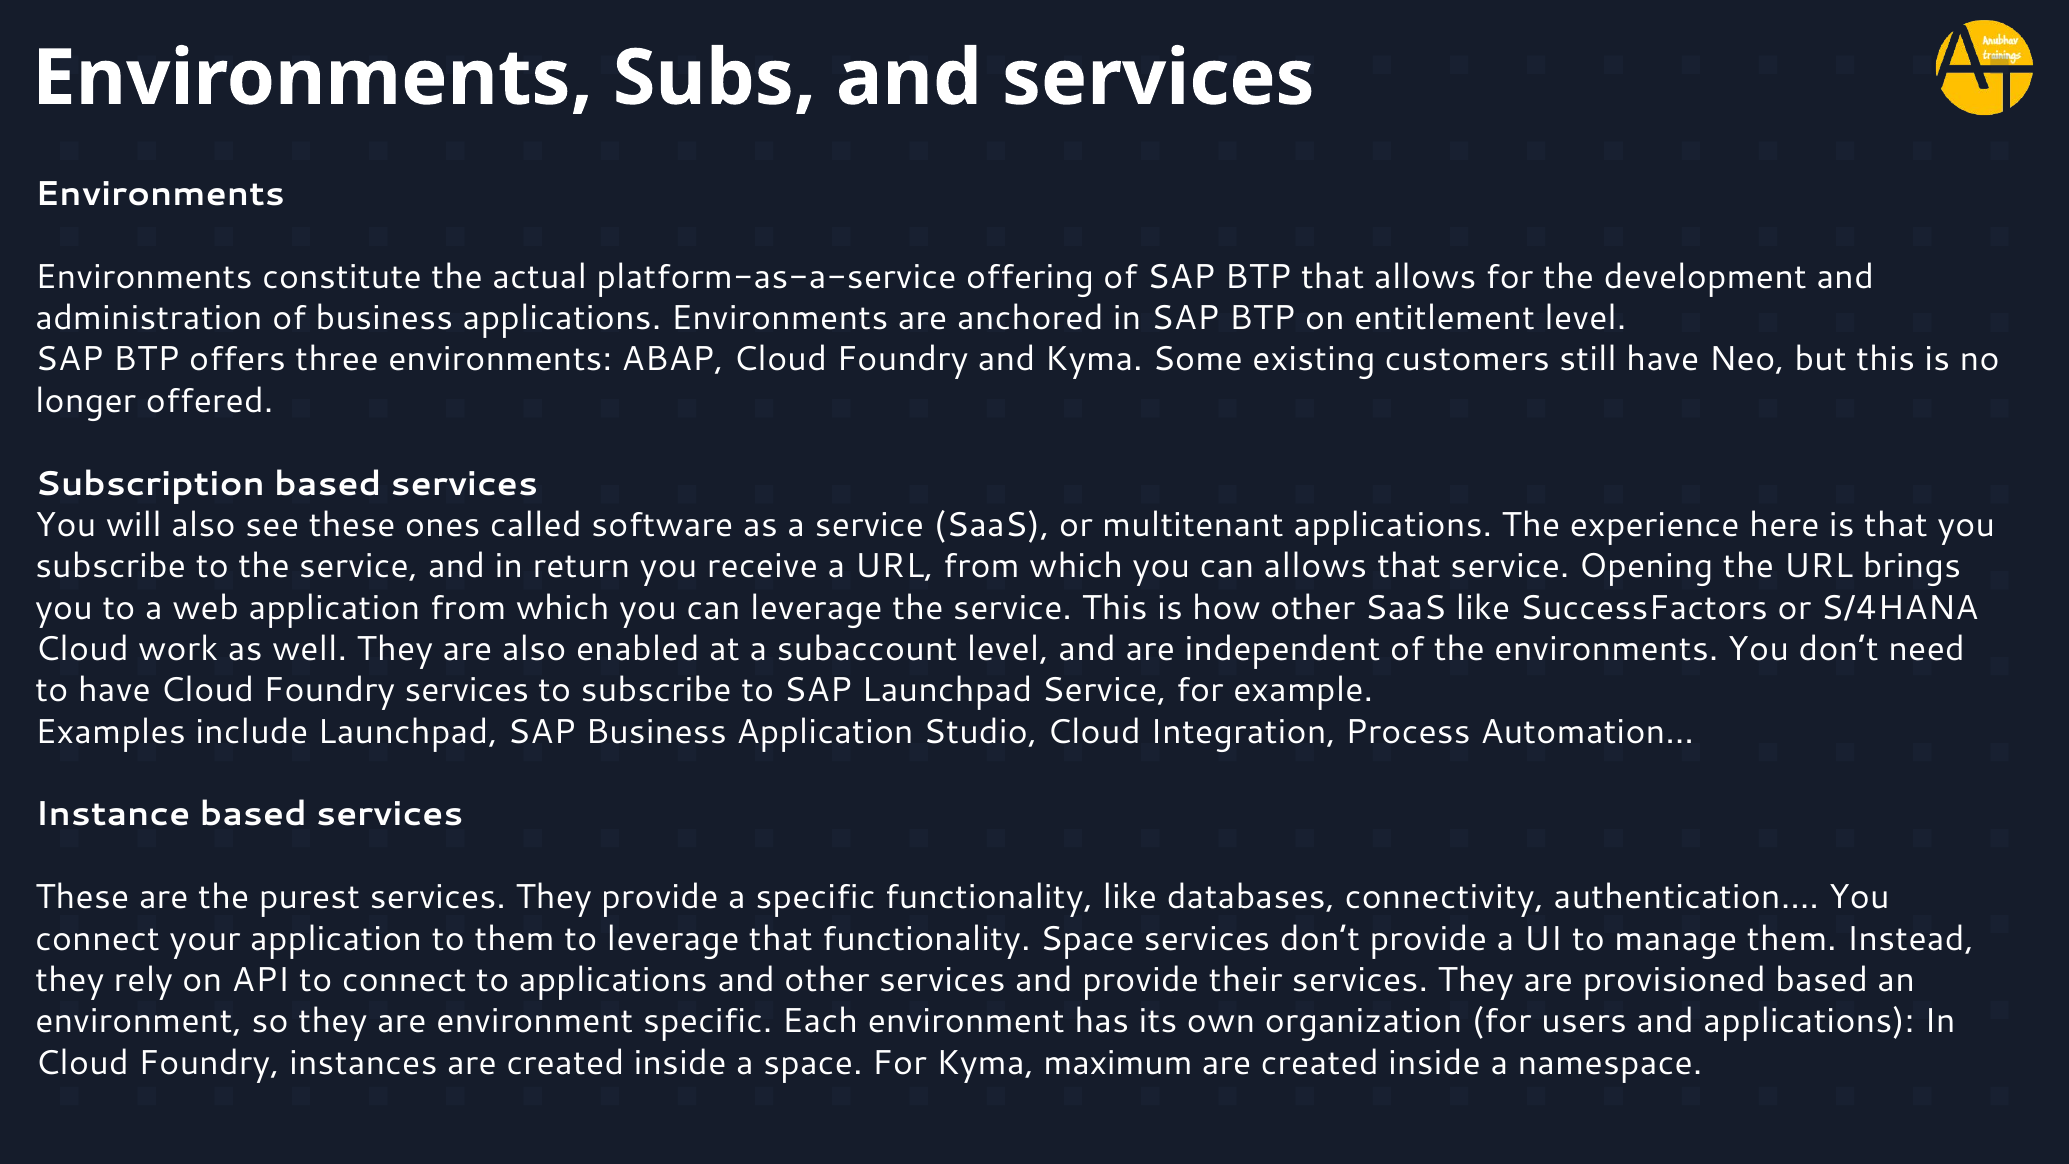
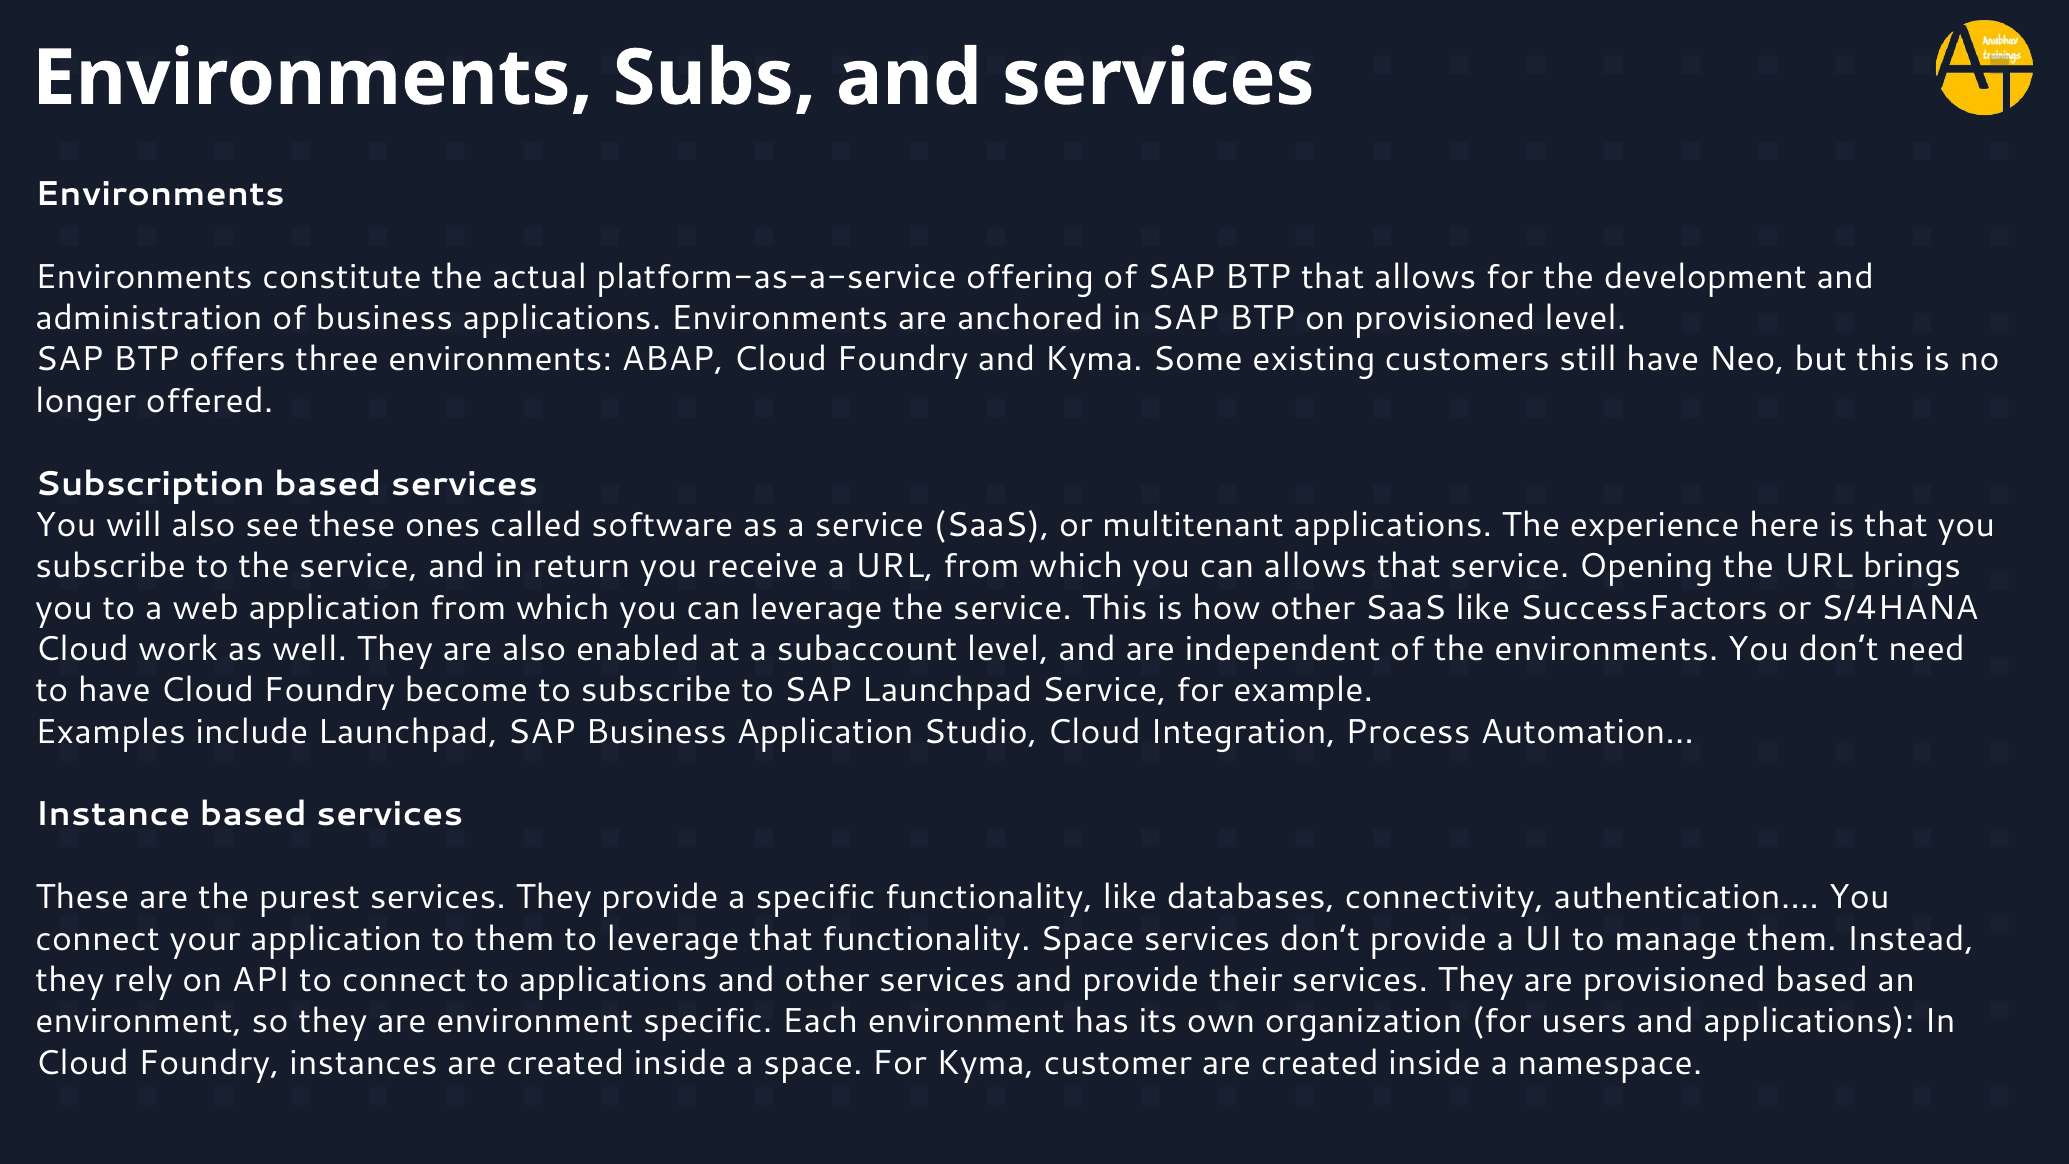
on entitlement: entitlement -> provisioned
Foundry services: services -> become
maximum: maximum -> customer
